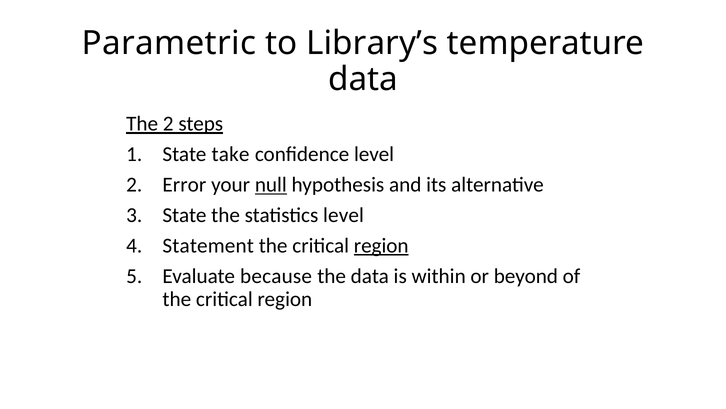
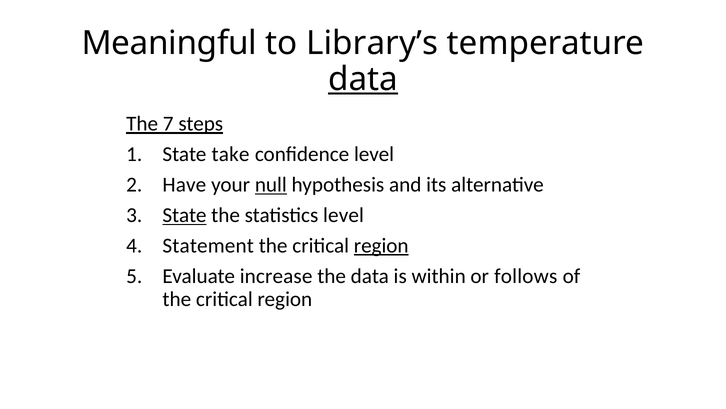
Parametric: Parametric -> Meaningful
data at (363, 79) underline: none -> present
The 2: 2 -> 7
Error: Error -> Have
State at (184, 215) underline: none -> present
because: because -> increase
beyond: beyond -> follows
